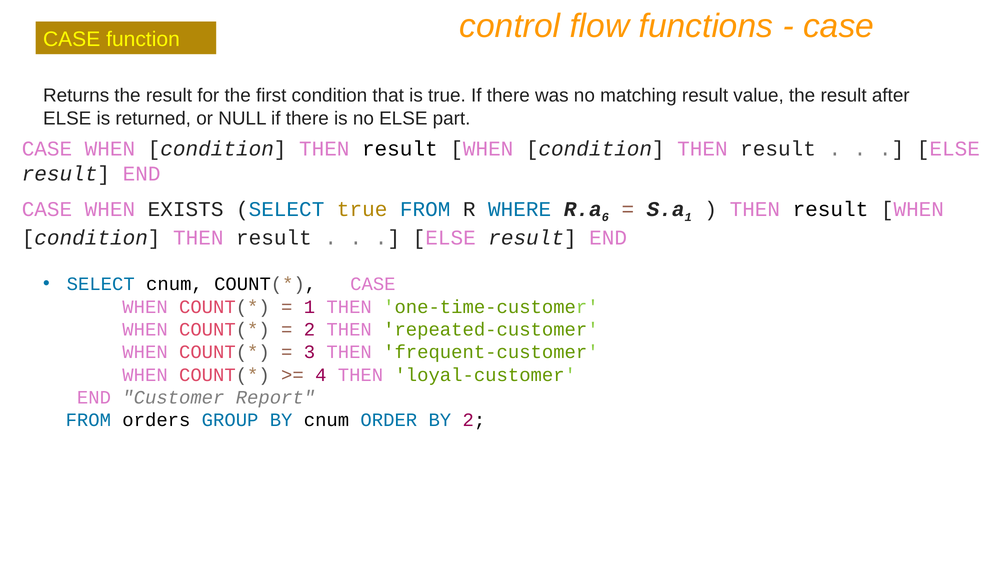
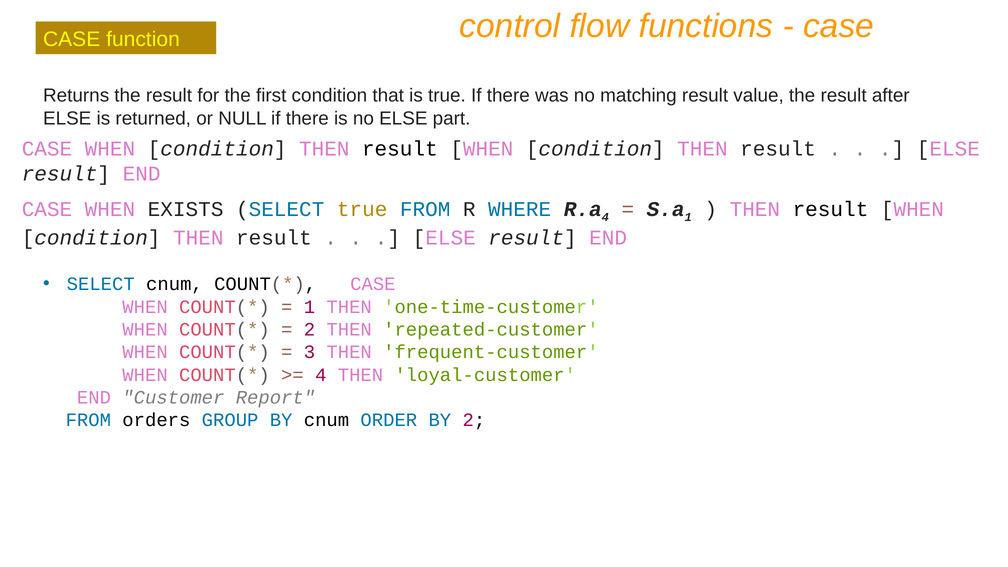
6 at (605, 217): 6 -> 4
